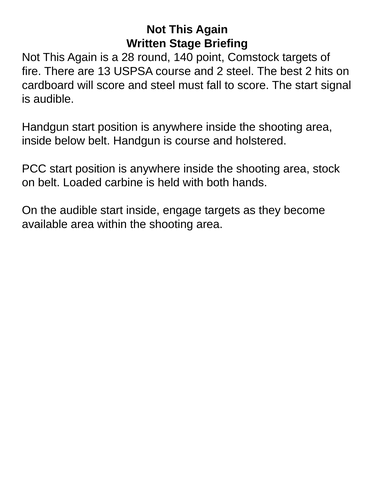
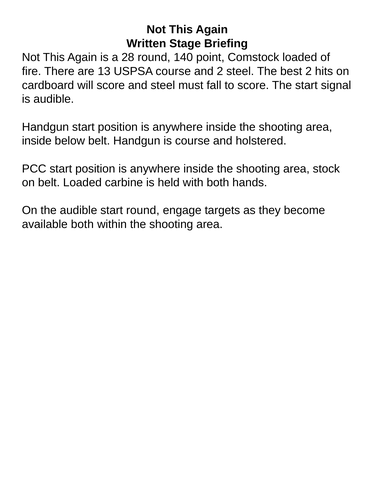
Comstock targets: targets -> loaded
start inside: inside -> round
available area: area -> both
